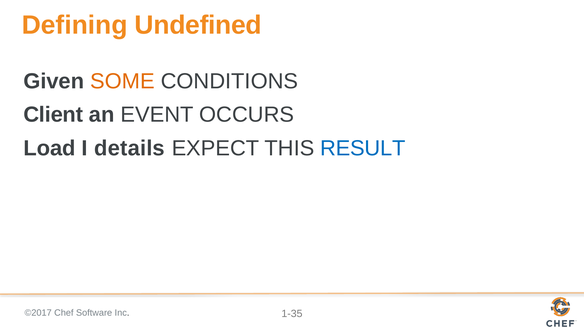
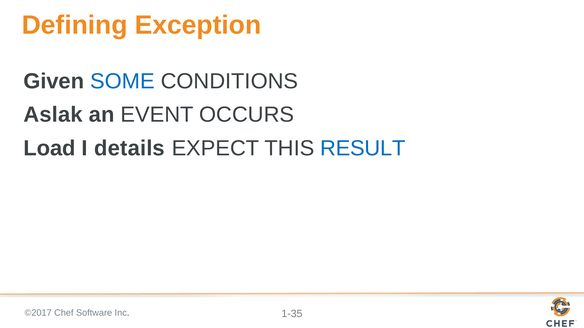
Undefined: Undefined -> Exception
SOME colour: orange -> blue
Client: Client -> Aslak
